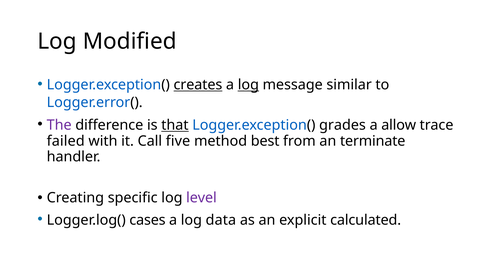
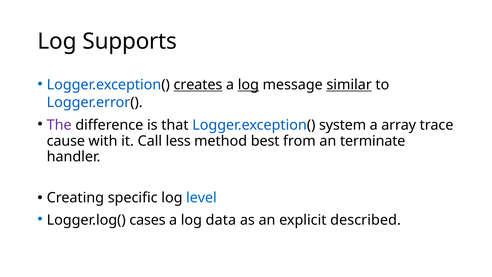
Modified: Modified -> Supports
similar underline: none -> present
that underline: present -> none
grades: grades -> system
allow: allow -> array
failed: failed -> cause
five: five -> less
level colour: purple -> blue
calculated: calculated -> described
